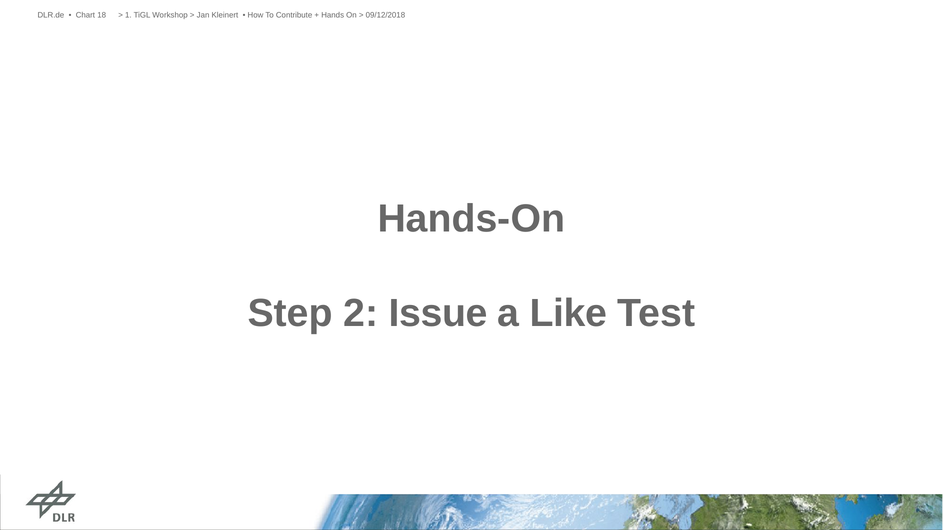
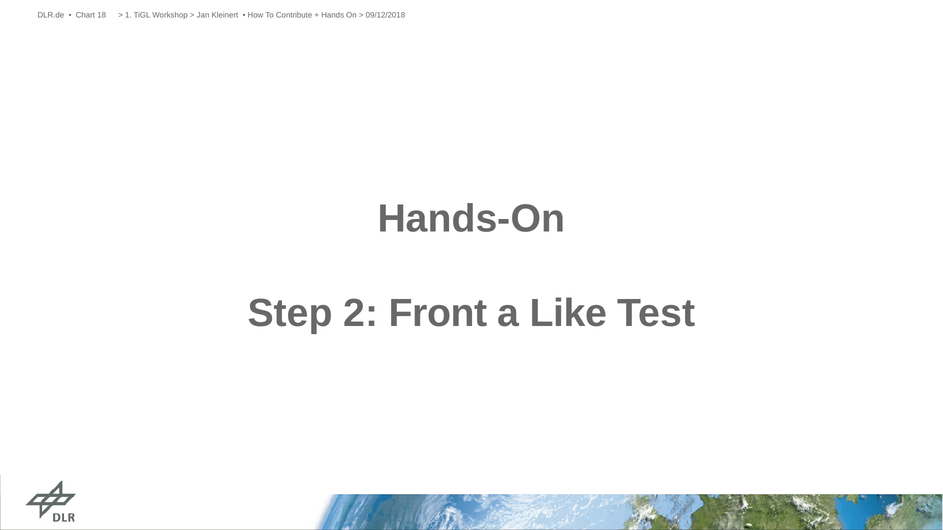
Issue: Issue -> Front
